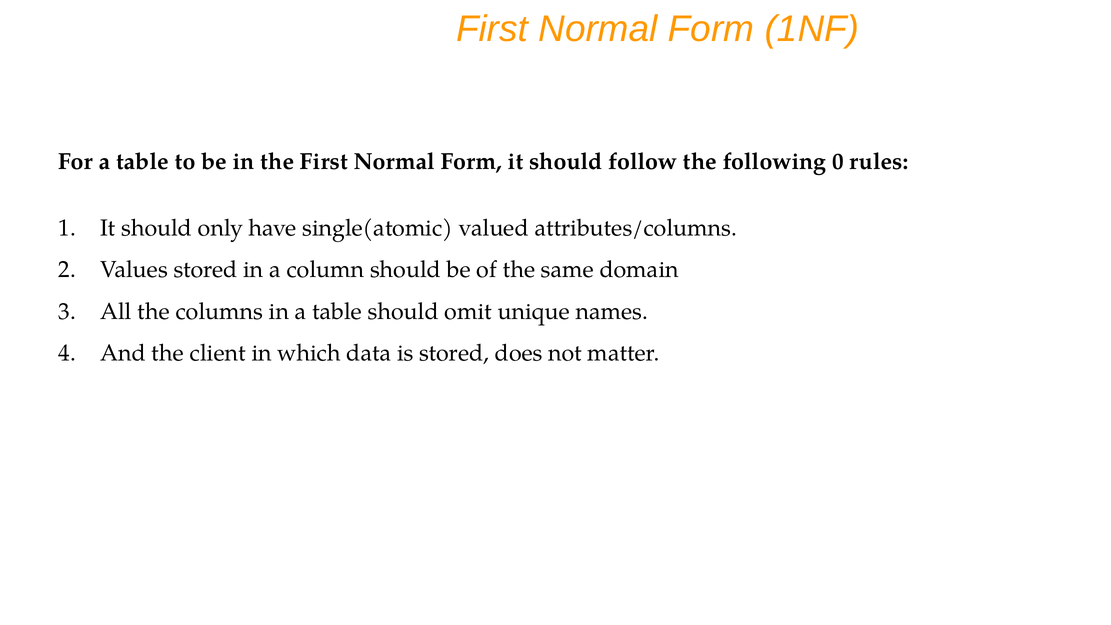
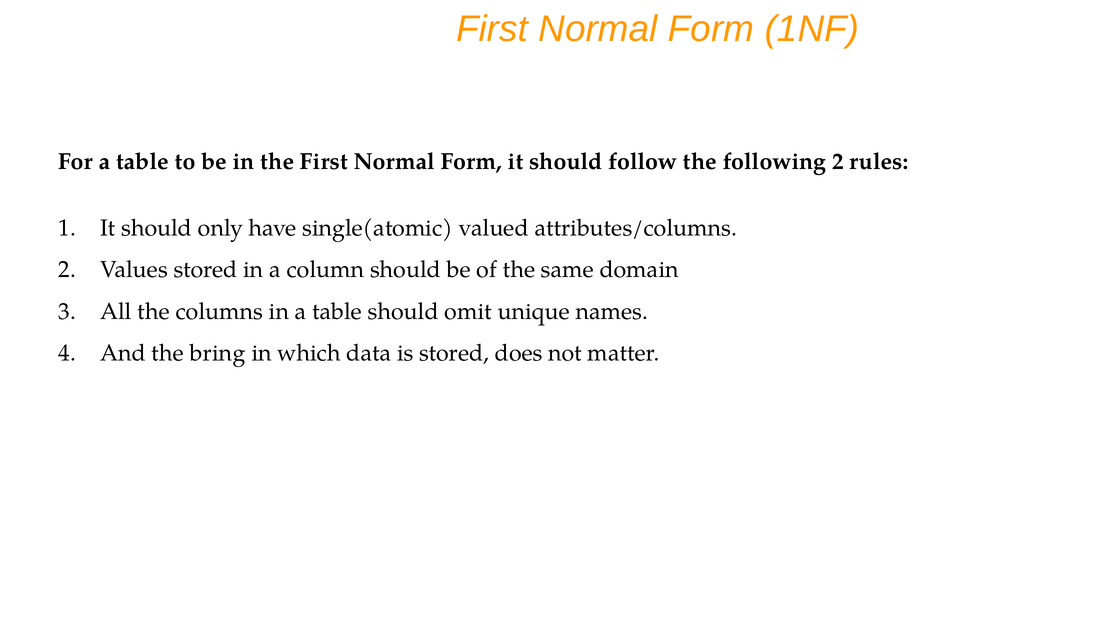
following 0: 0 -> 2
client: client -> bring
